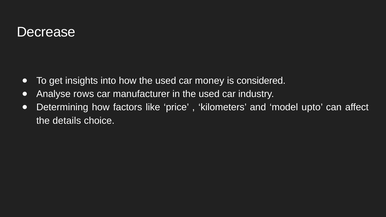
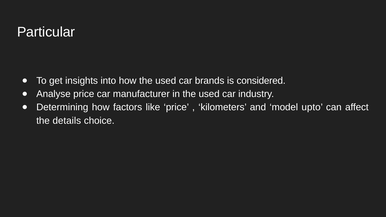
Decrease: Decrease -> Particular
money: money -> brands
Analyse rows: rows -> price
